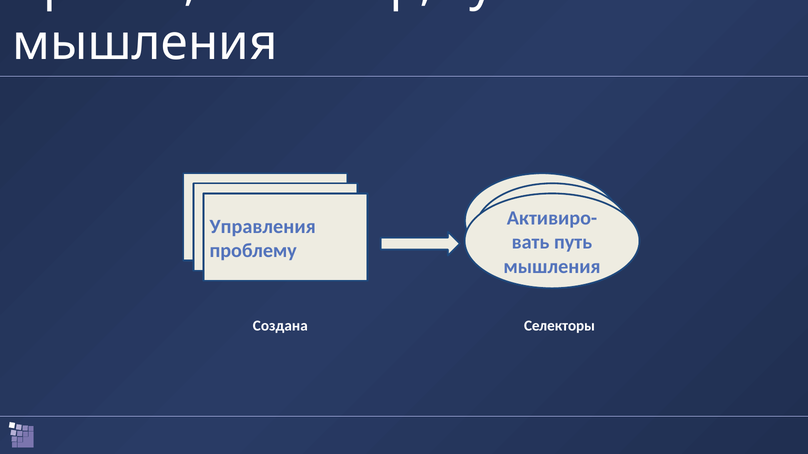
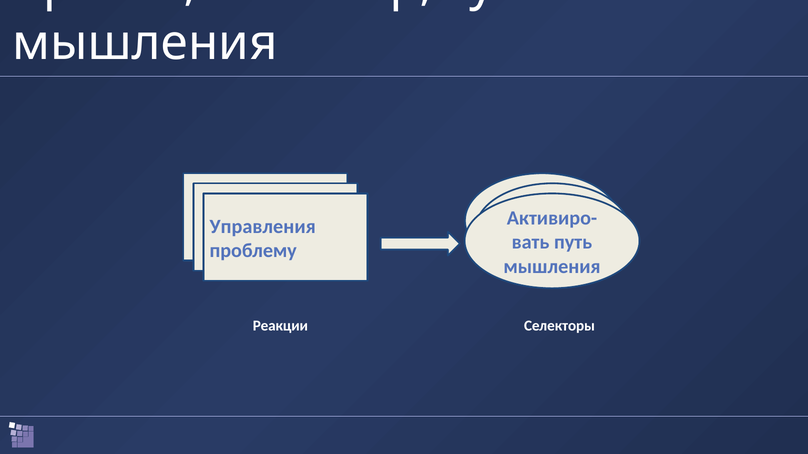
Создана: Создана -> Реакции
